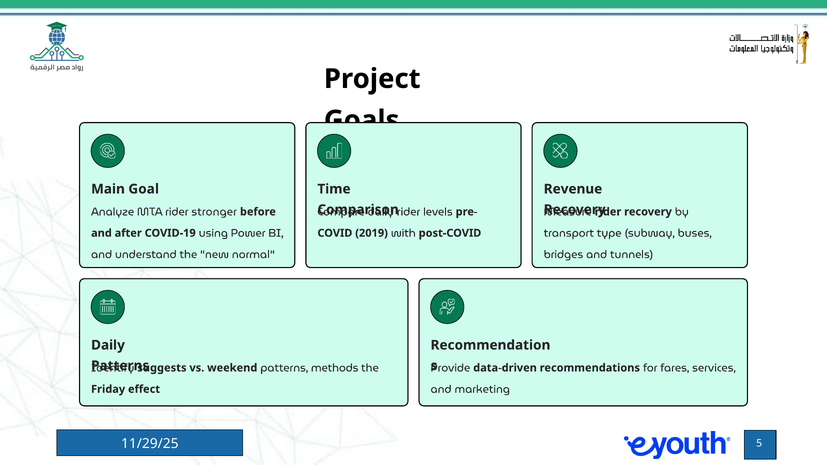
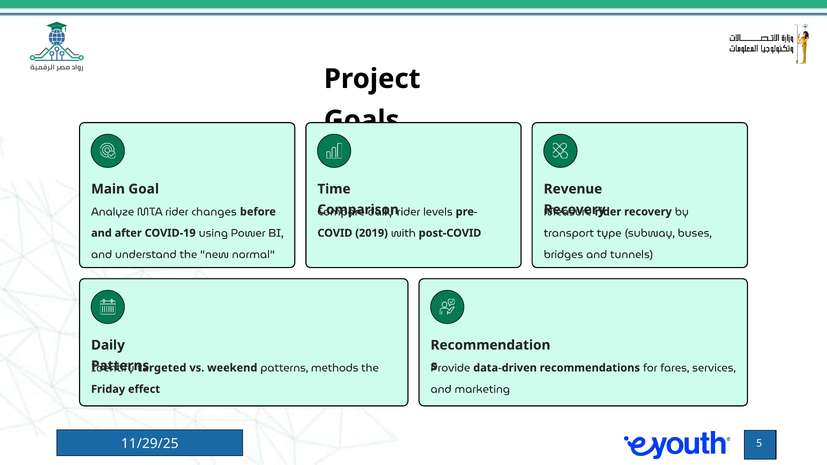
stronger: stronger -> changes
suggests: suggests -> targeted
